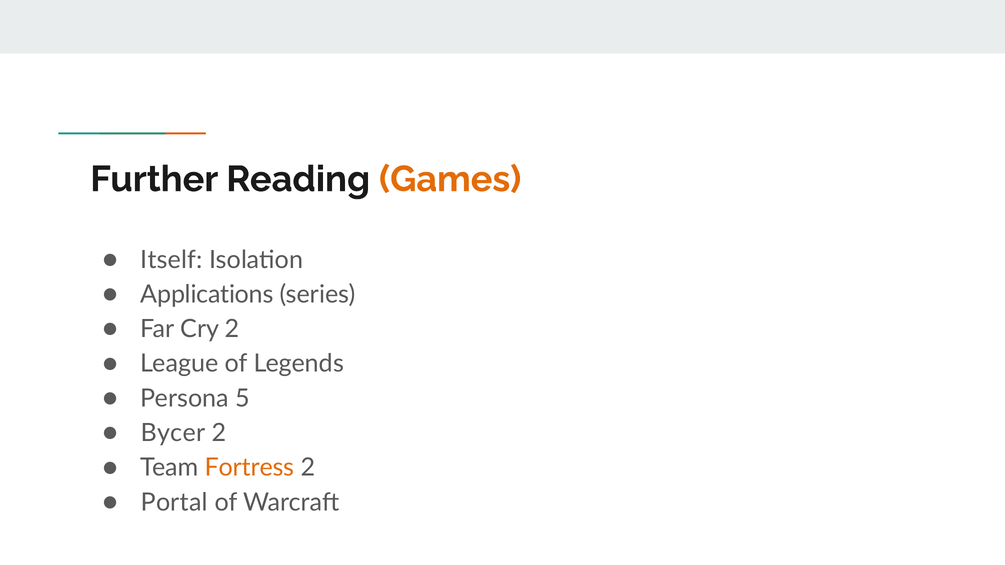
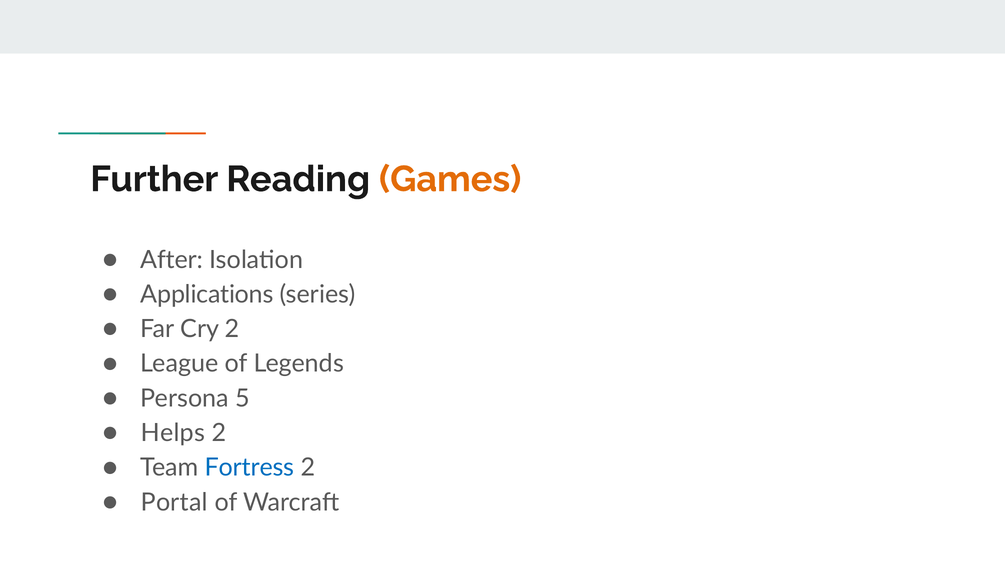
Itself: Itself -> After
Bycer: Bycer -> Helps
Fortress colour: orange -> blue
